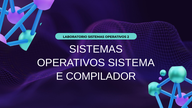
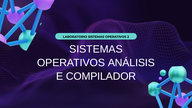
SISTEMA: SISTEMA -> ANÁLISIS
